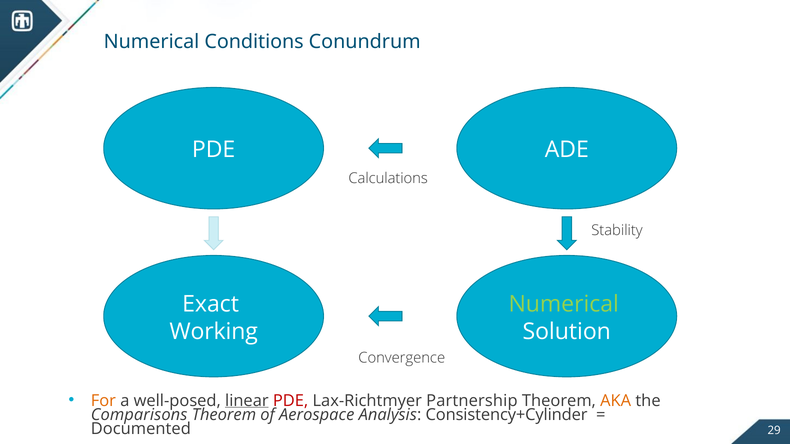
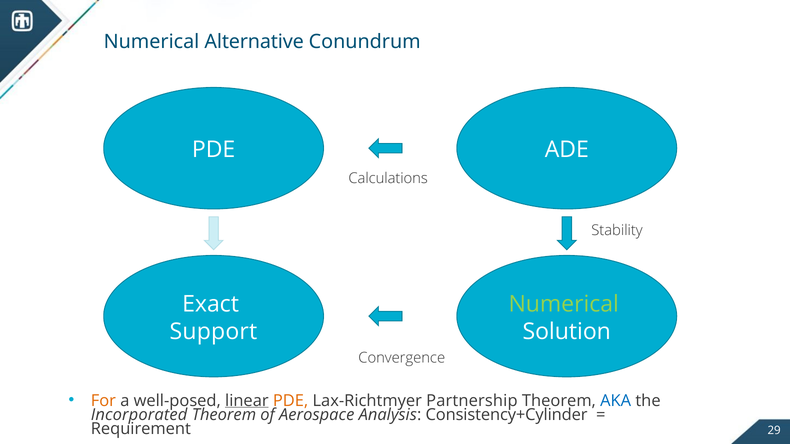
Conditions: Conditions -> Alternative
Working: Working -> Support
PDE at (291, 401) colour: red -> orange
AKA colour: orange -> blue
Comparisons: Comparisons -> Incorporated
Documented: Documented -> Requirement
